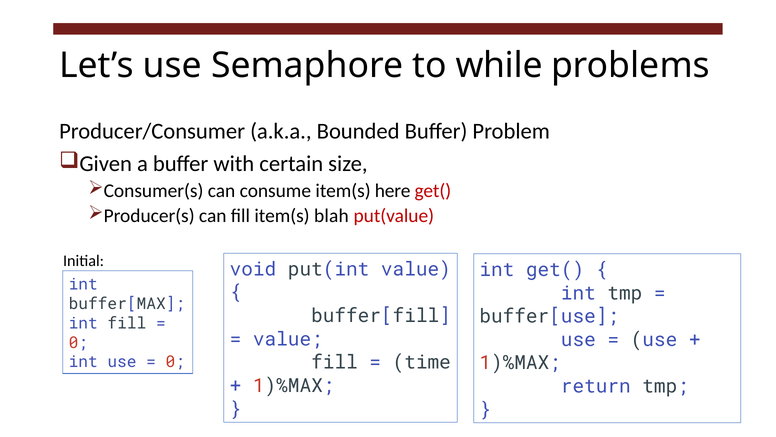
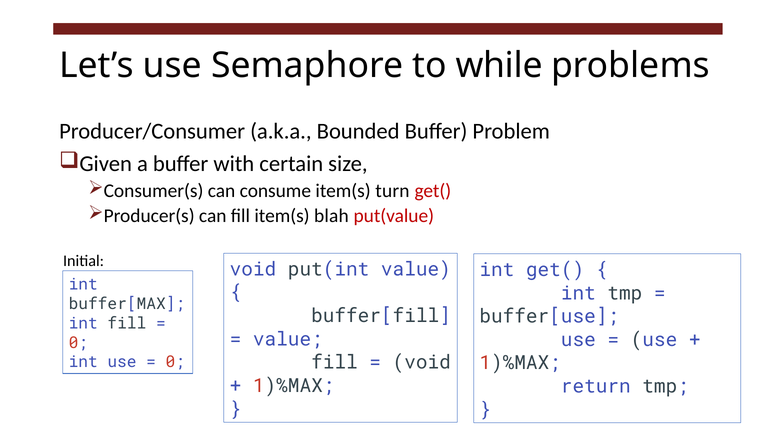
here: here -> turn
time at (422, 362): time -> void
